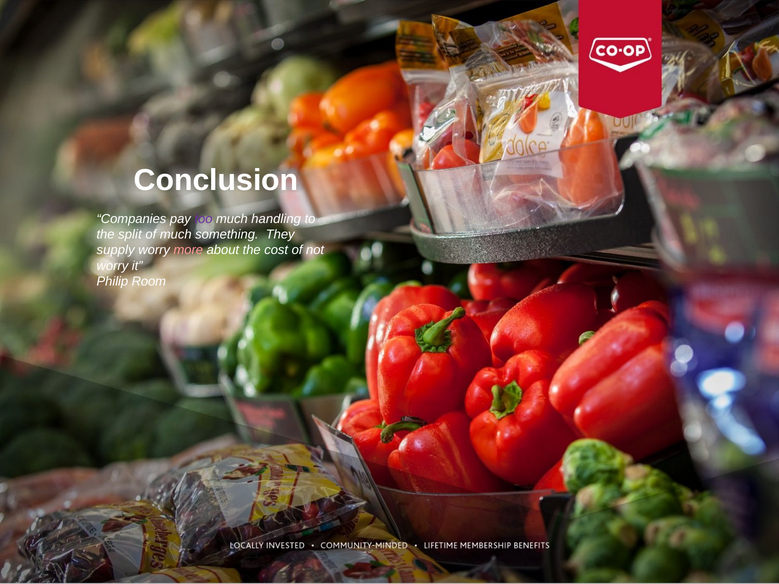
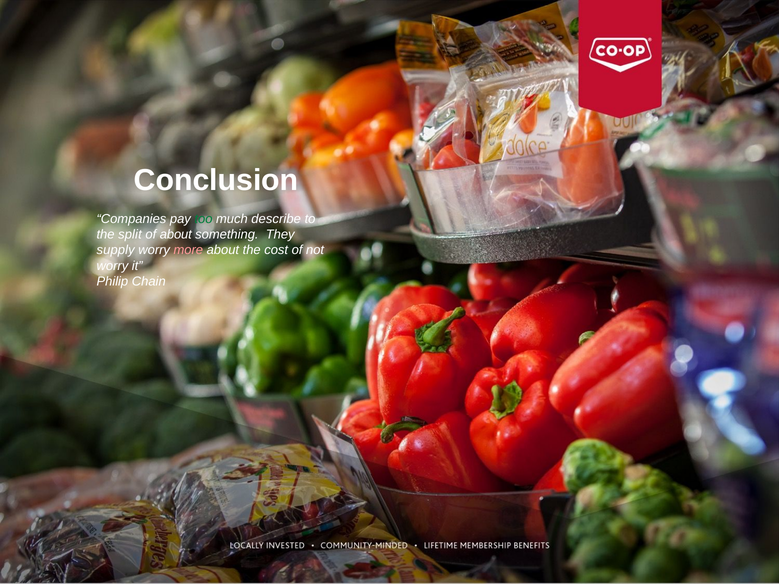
too colour: purple -> green
handling: handling -> describe
of much: much -> about
Room: Room -> Chain
